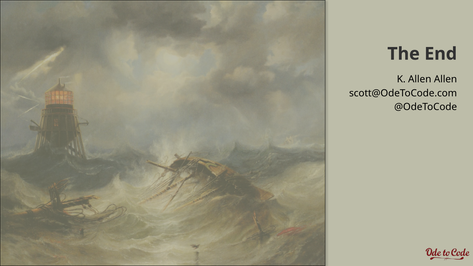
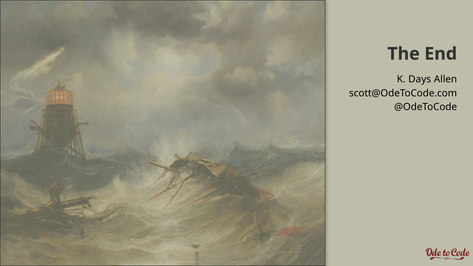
K Allen: Allen -> Days
